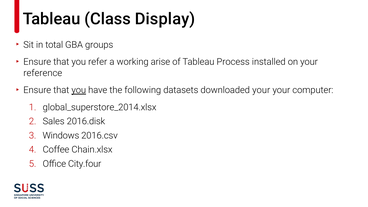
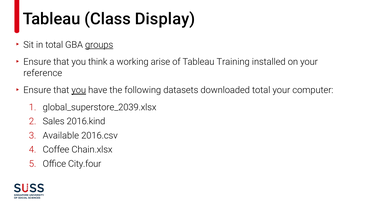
groups underline: none -> present
refer: refer -> think
Process: Process -> Training
downloaded your: your -> total
global_superstore_2014.xlsx: global_superstore_2014.xlsx -> global_superstore_2039.xlsx
2016.disk: 2016.disk -> 2016.kind
Windows: Windows -> Available
